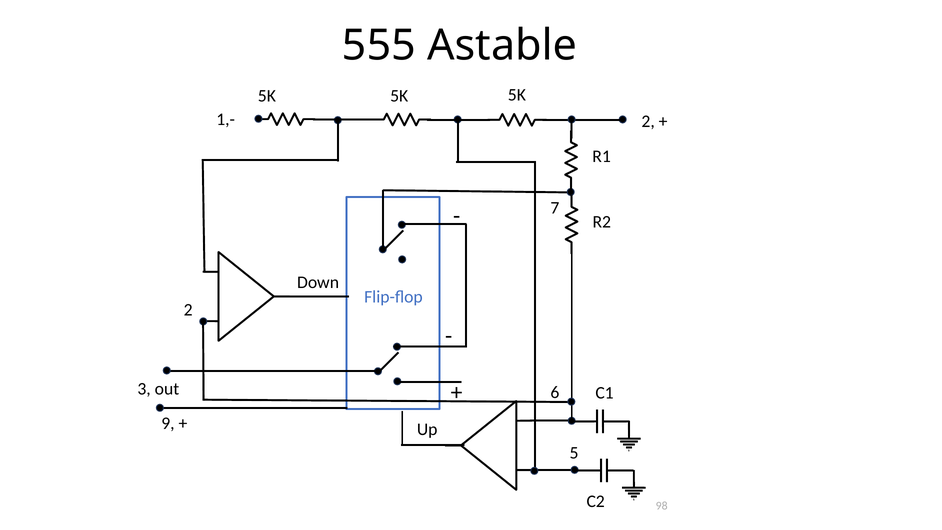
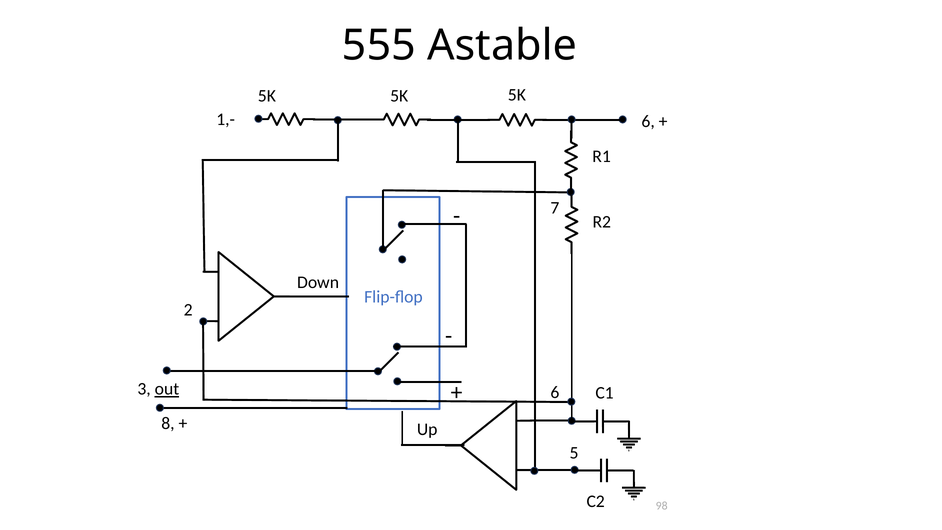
2 at (648, 121): 2 -> 6
out underline: none -> present
9: 9 -> 8
